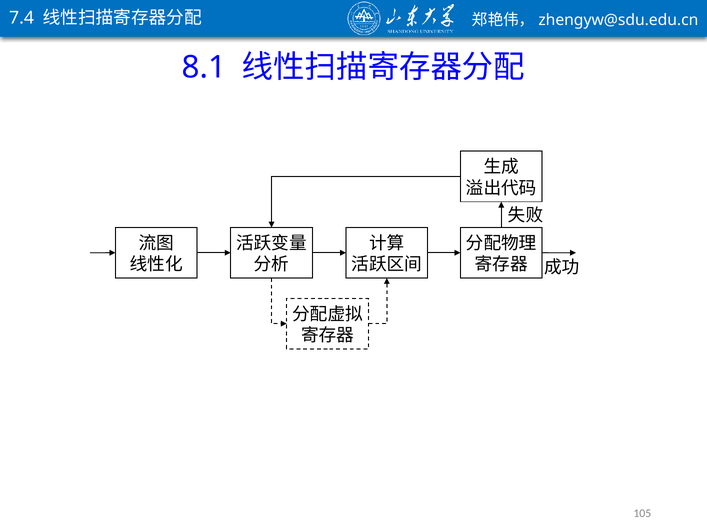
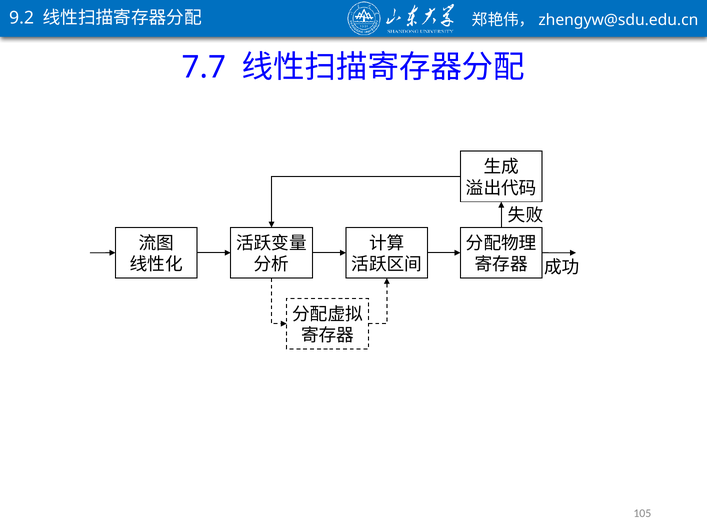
7.4: 7.4 -> 9.2
8.1: 8.1 -> 7.7
